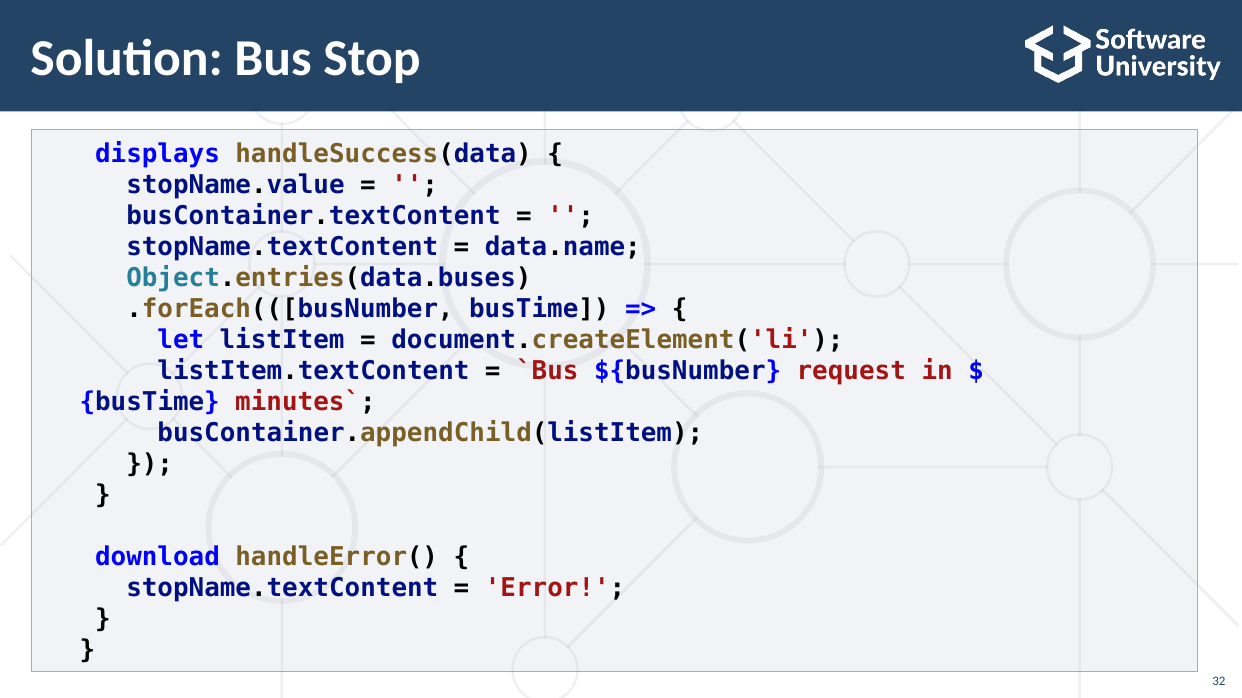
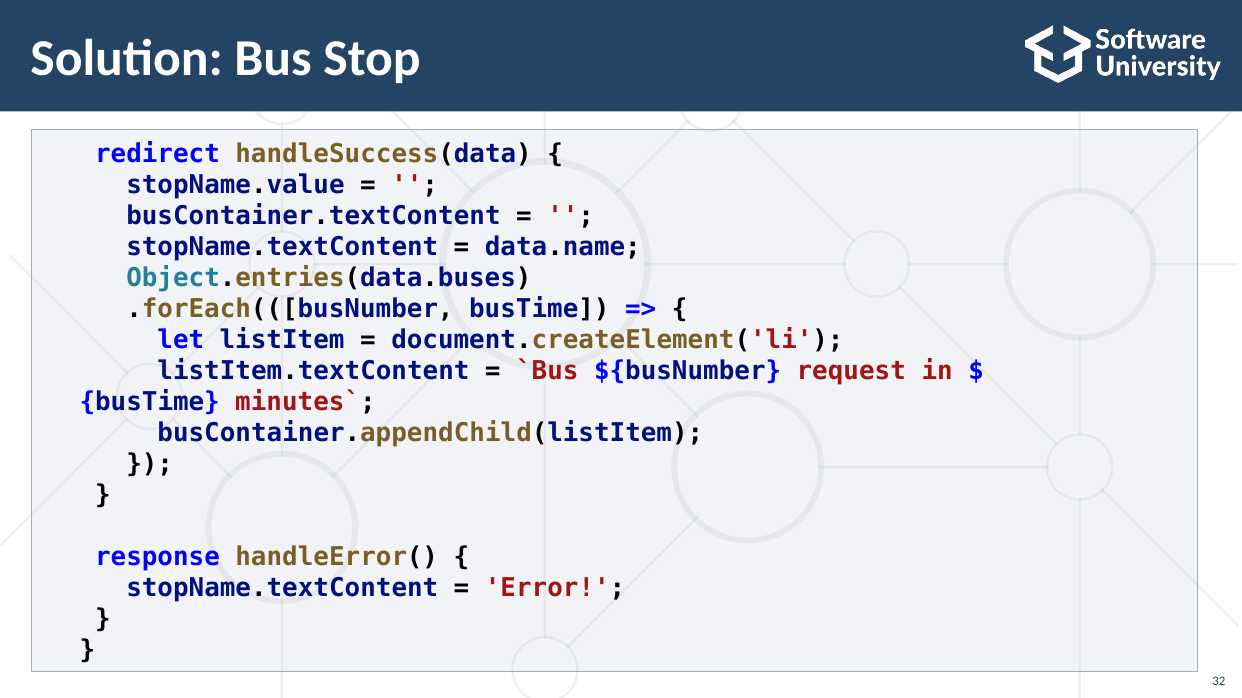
displays: displays -> redirect
download: download -> response
